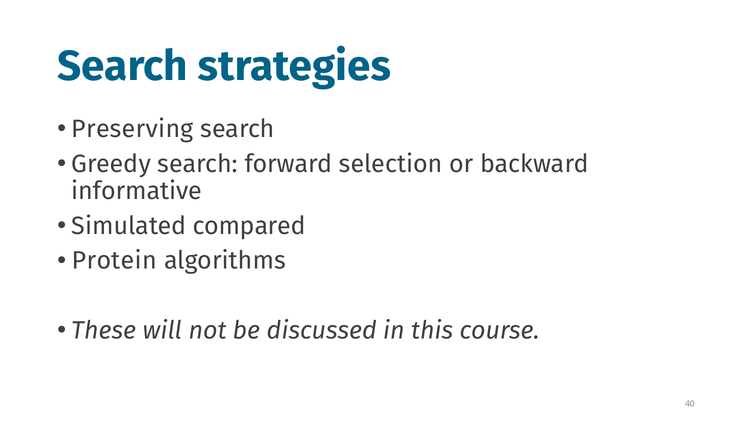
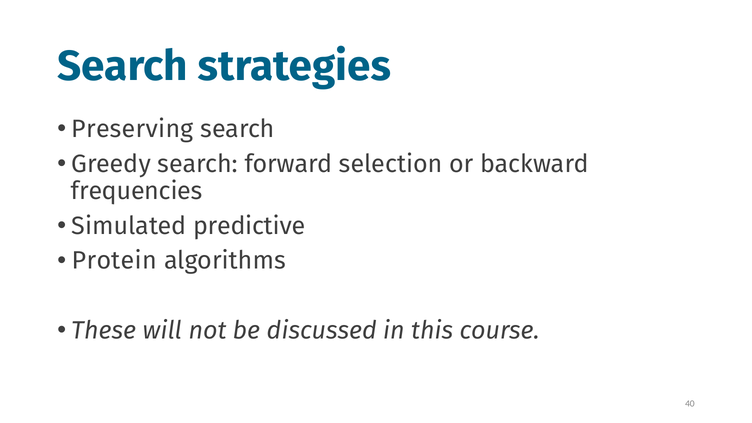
informative: informative -> frequencies
compared: compared -> predictive
